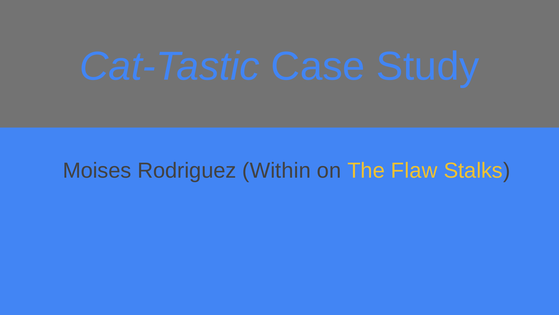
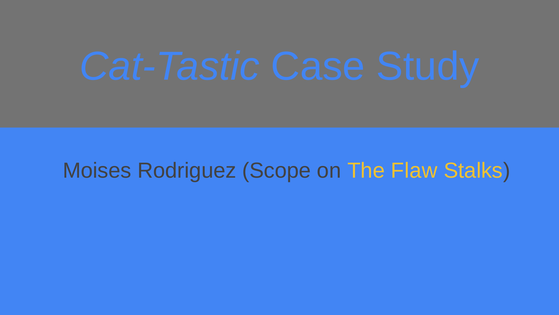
Within: Within -> Scope
